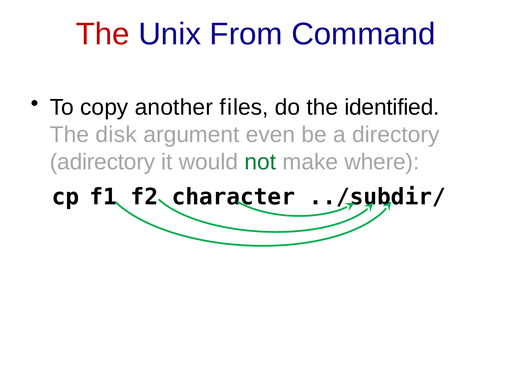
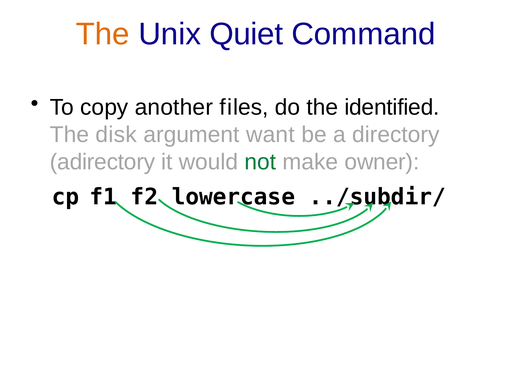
The at (103, 34) colour: red -> orange
From: From -> Quiet
even: even -> want
where: where -> owner
character: character -> lowercase
